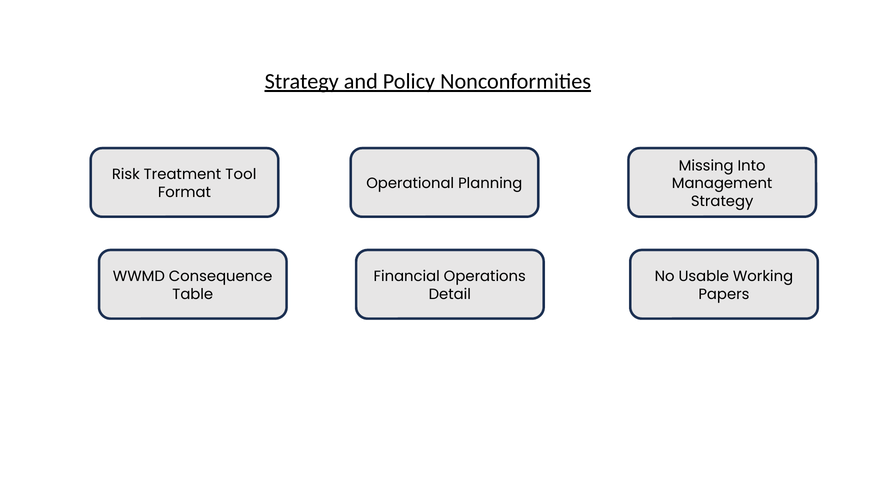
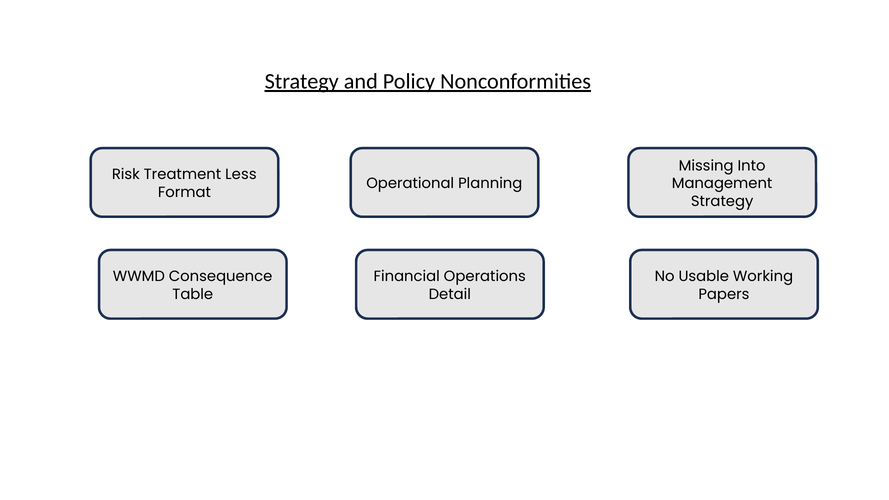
Tool: Tool -> Less
